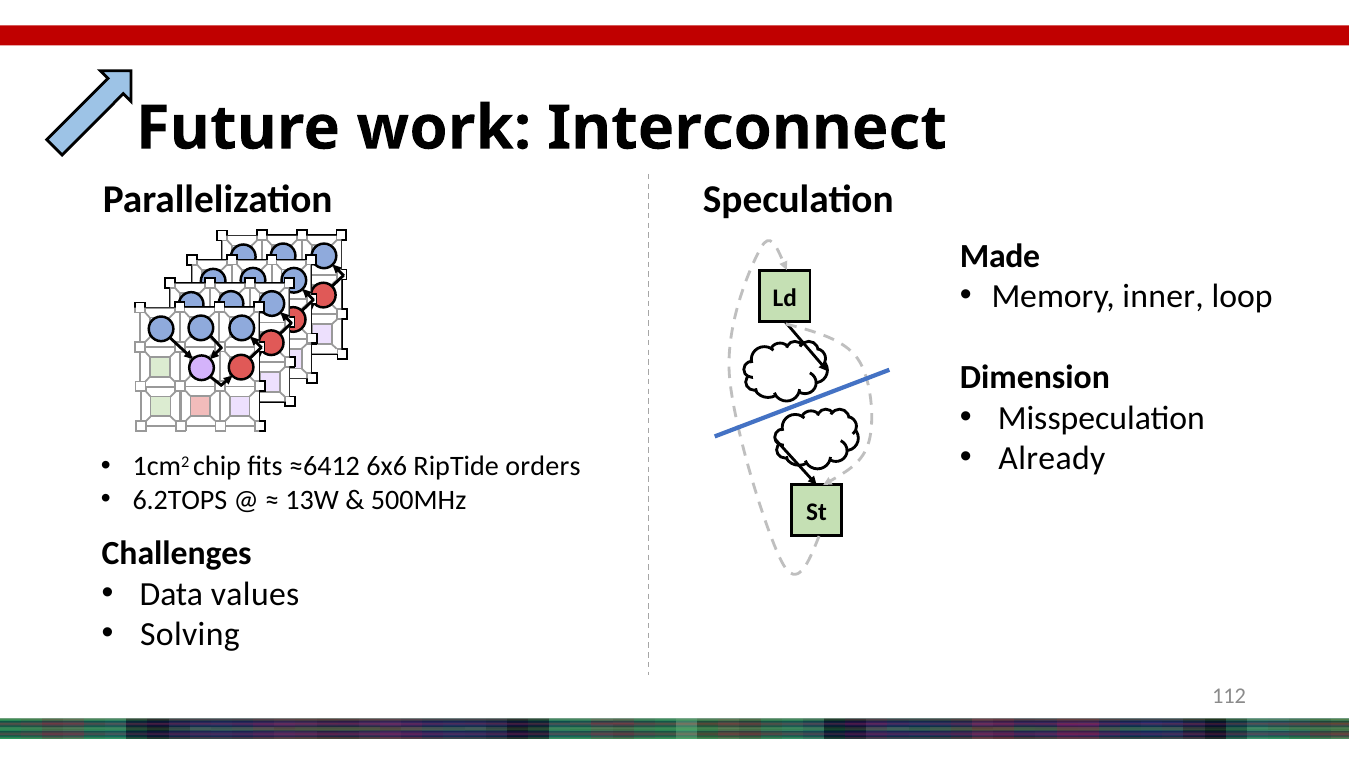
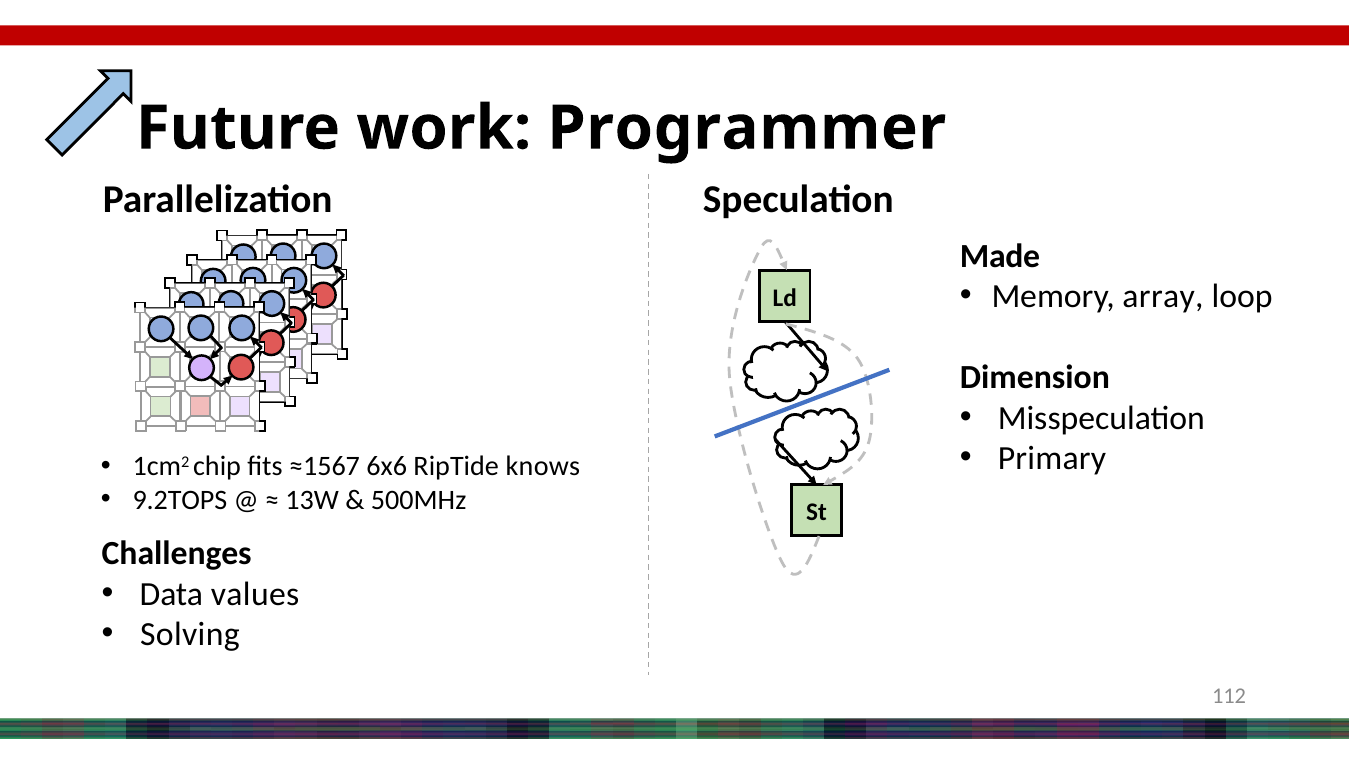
Interconnect: Interconnect -> Programmer
inner: inner -> array
Already: Already -> Primary
≈6412: ≈6412 -> ≈1567
orders: orders -> knows
6.2TOPS: 6.2TOPS -> 9.2TOPS
